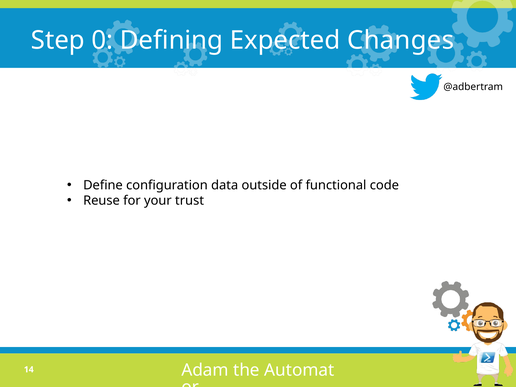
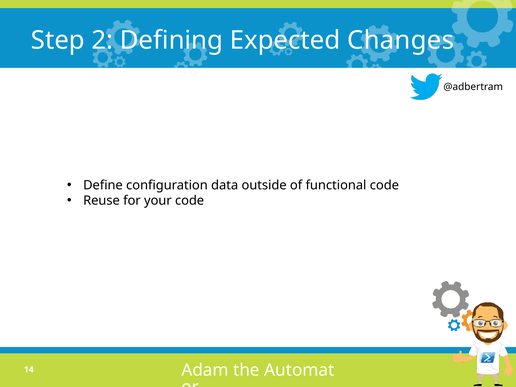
0: 0 -> 2
your trust: trust -> code
